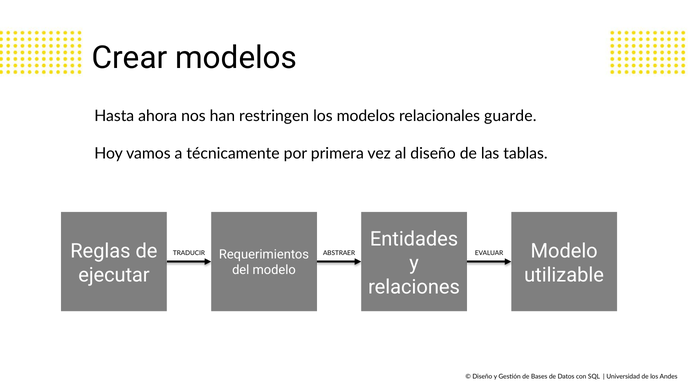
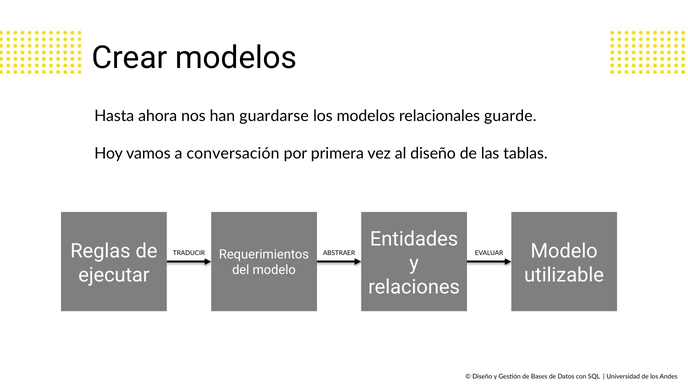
restringen: restringen -> guardarse
técnicamente: técnicamente -> conversación
